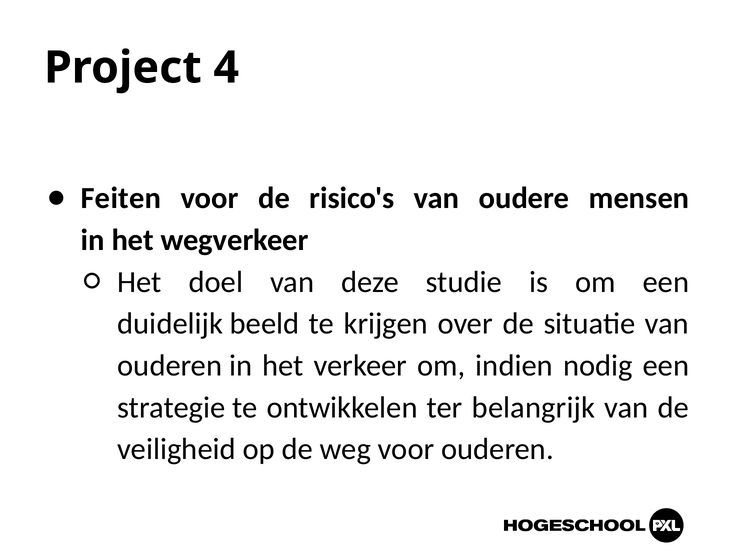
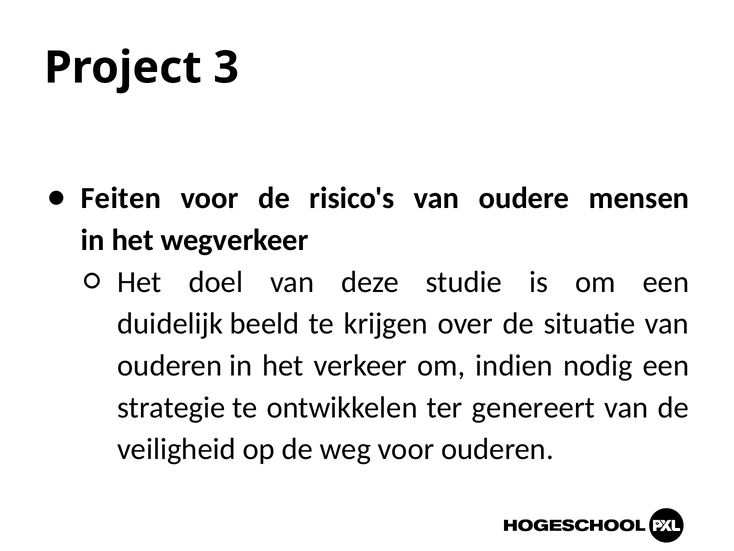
4: 4 -> 3
belangrijk: belangrijk -> genereert
